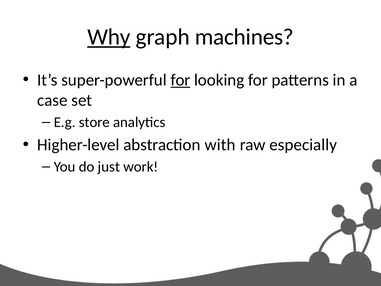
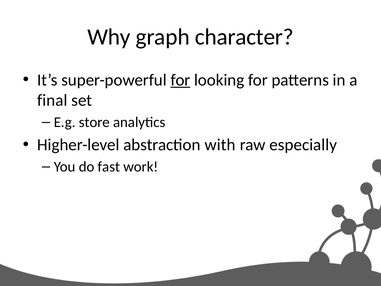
Why underline: present -> none
machines: machines -> character
case: case -> final
just: just -> fast
